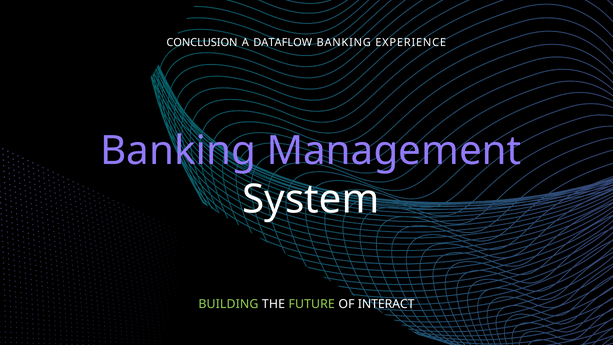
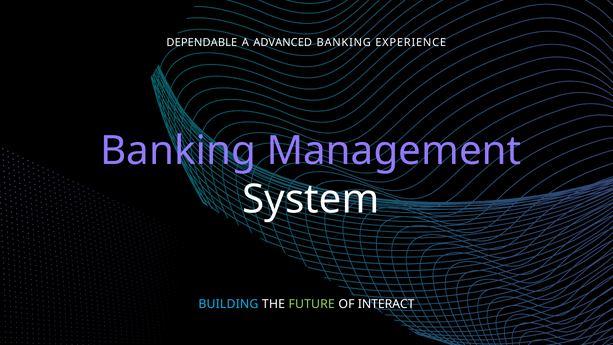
CONCLUSION: CONCLUSION -> DEPENDABLE
DATAFLOW: DATAFLOW -> ADVANCED
BUILDING colour: light green -> light blue
